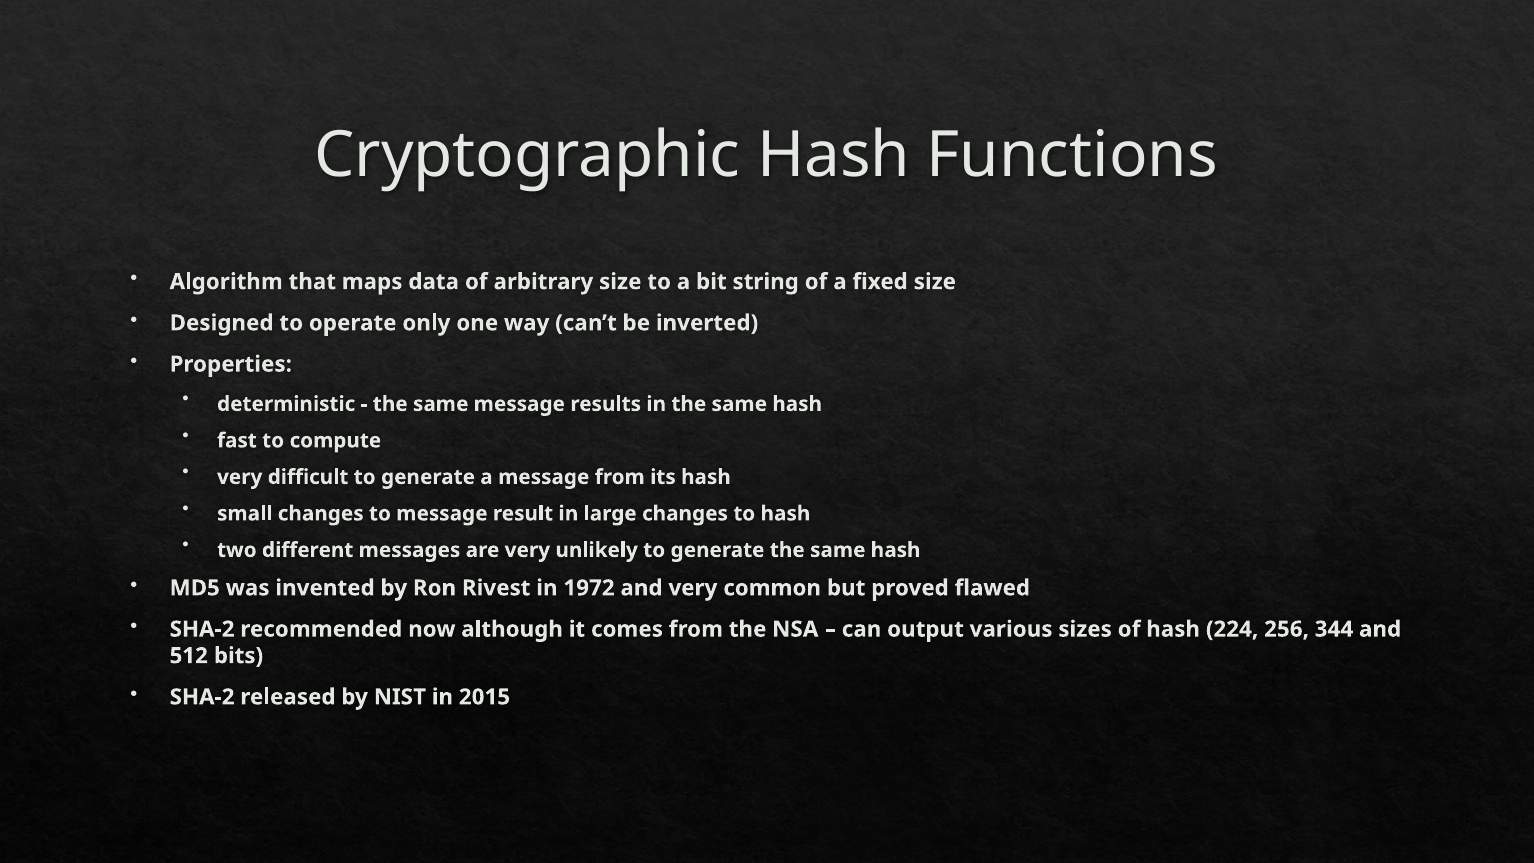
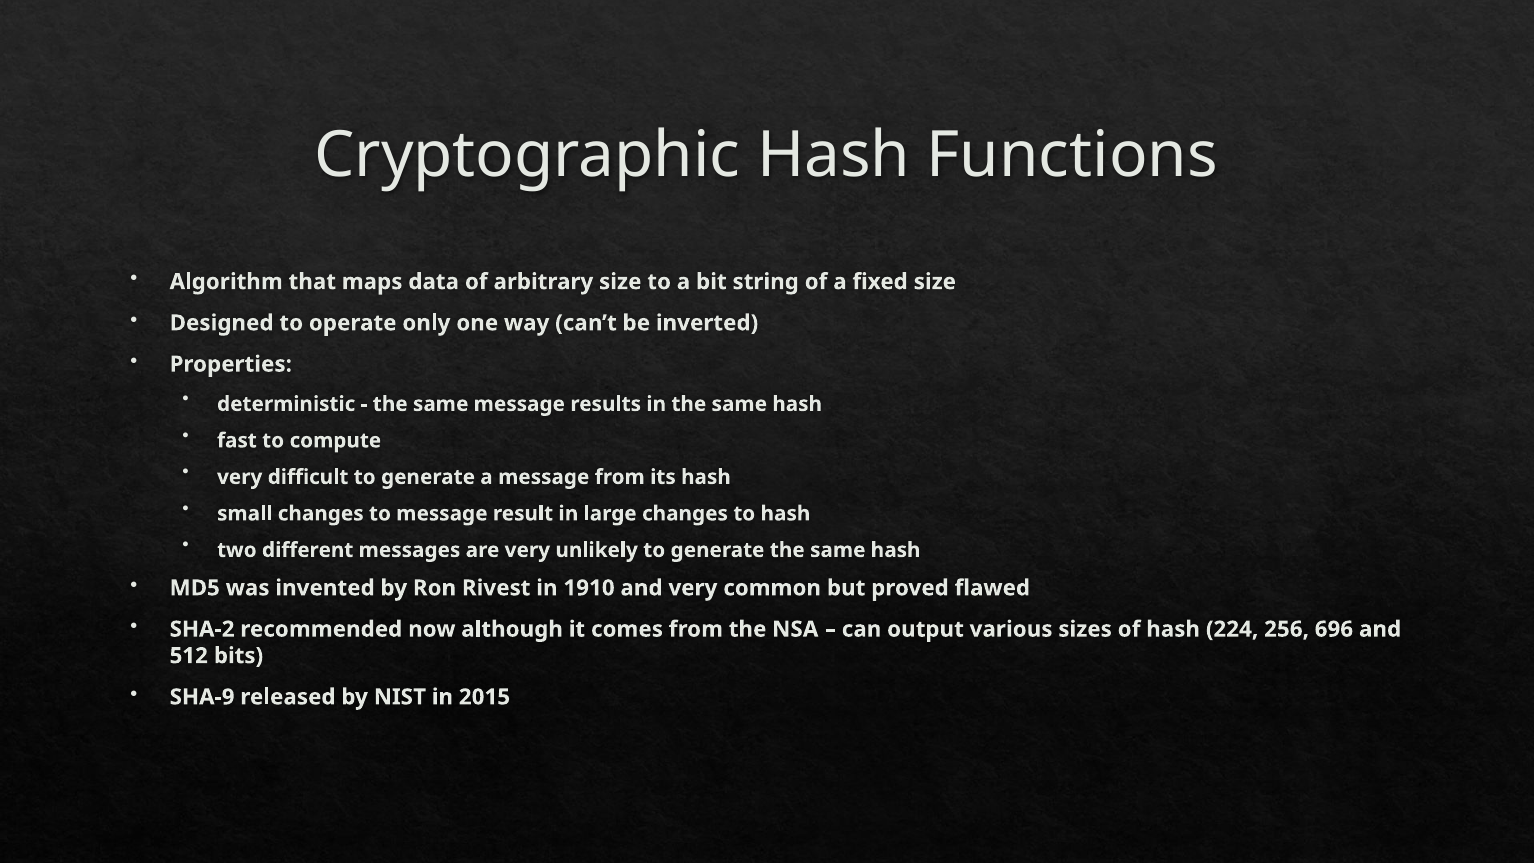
1972: 1972 -> 1910
344: 344 -> 696
SHA-2 at (202, 697): SHA-2 -> SHA-9
